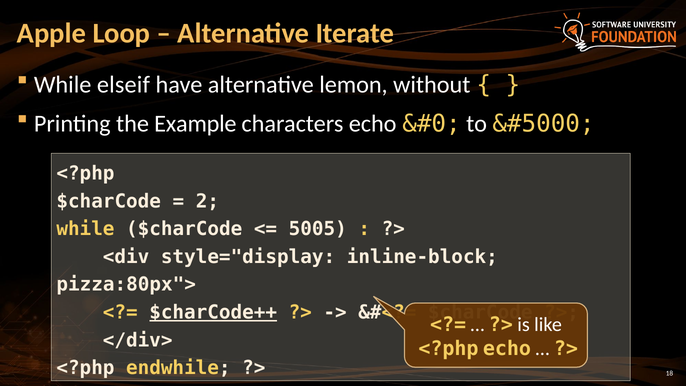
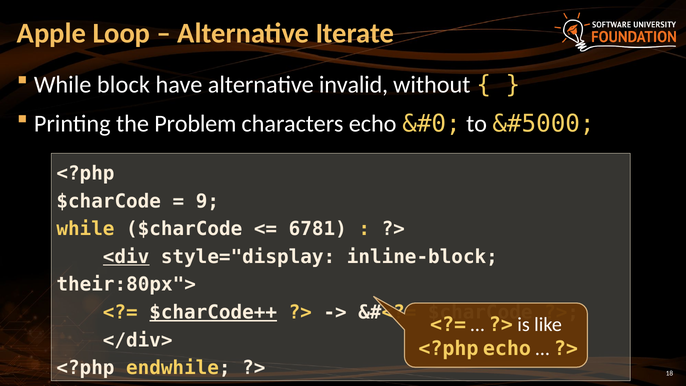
elseif: elseif -> block
lemon: lemon -> invalid
Example: Example -> Problem
2: 2 -> 9
5005: 5005 -> 6781
<div underline: none -> present
pizza:80px">: pizza:80px"> -> their:80px">
